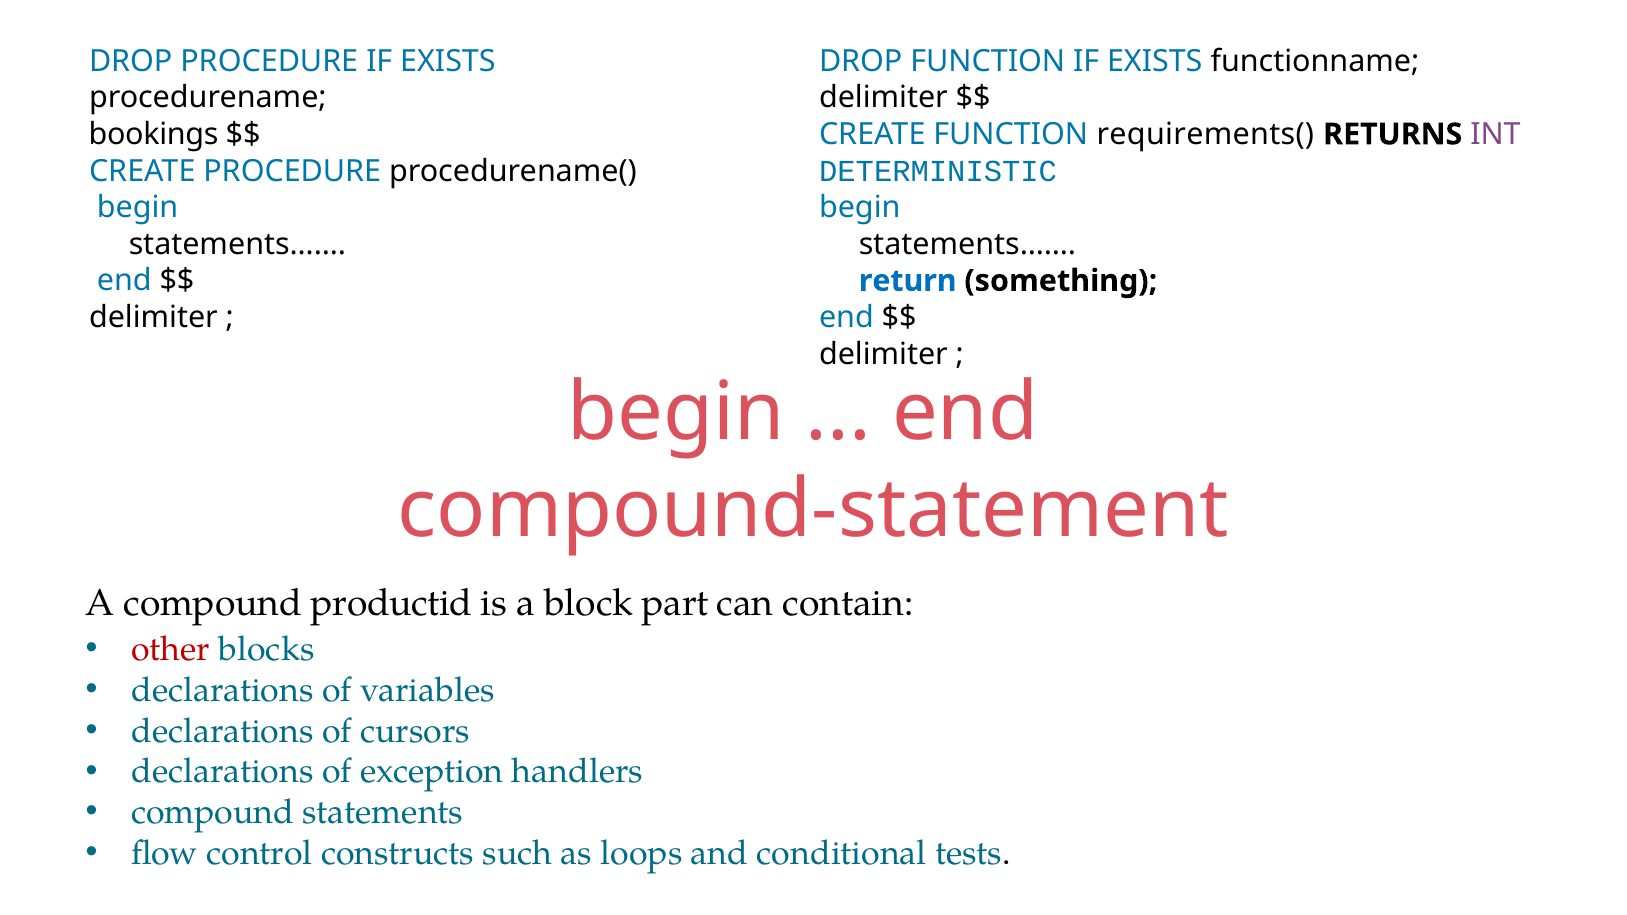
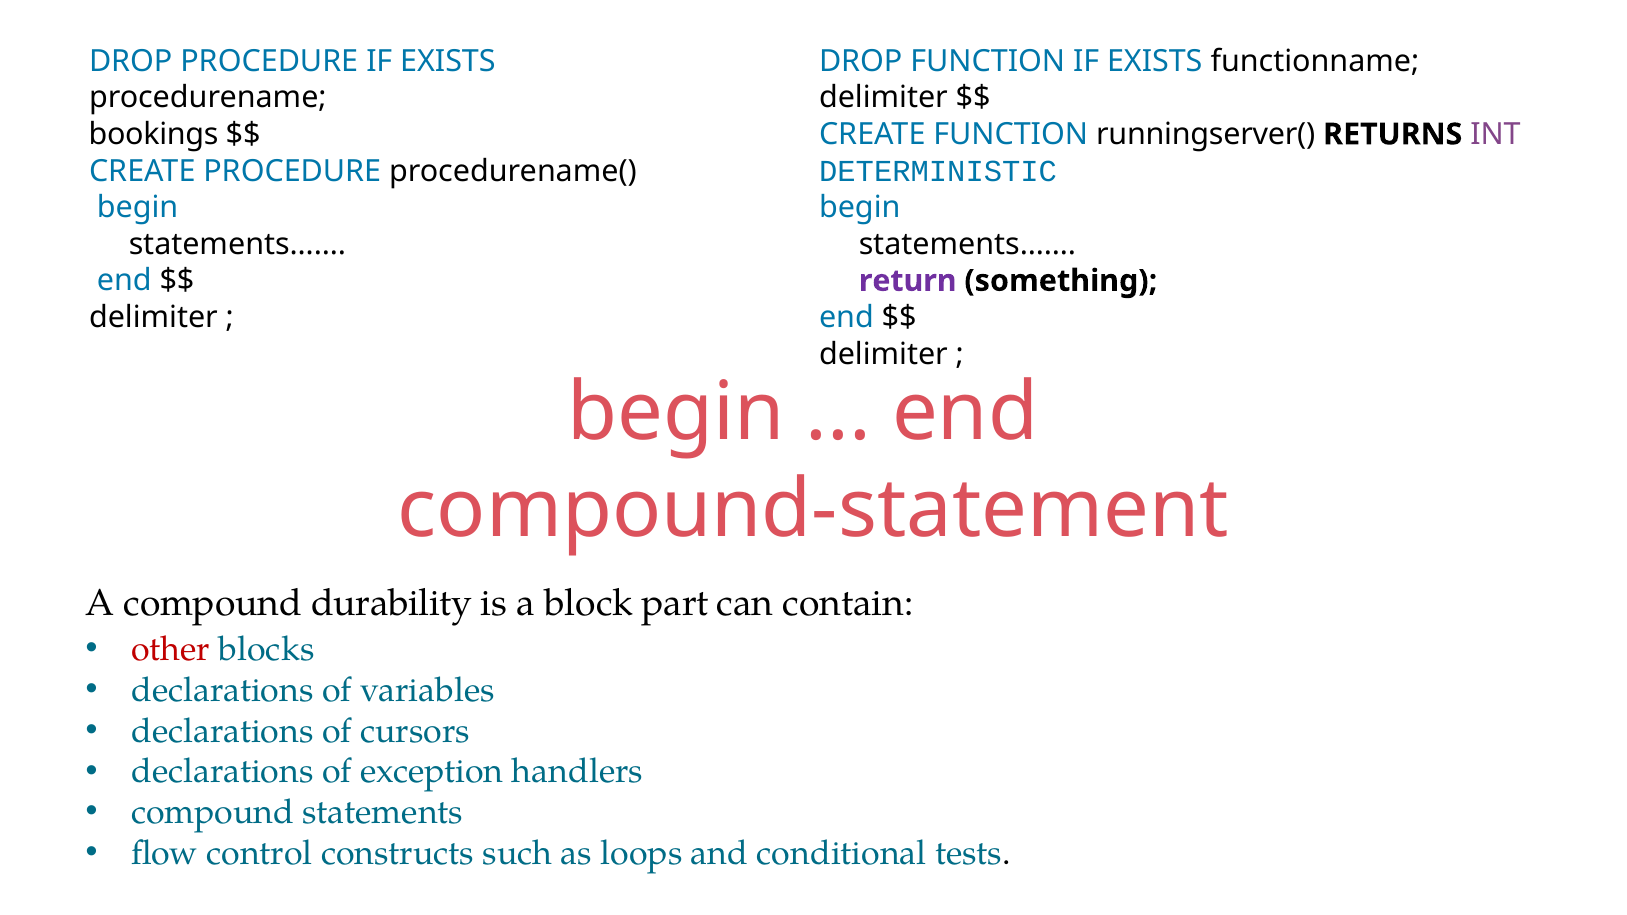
requirements(: requirements( -> runningserver(
return colour: blue -> purple
productid: productid -> durability
